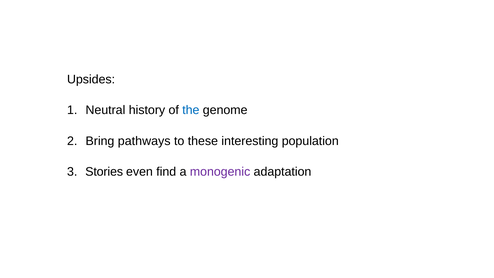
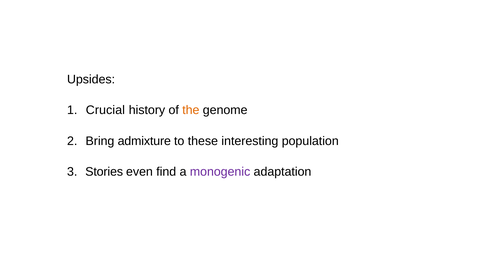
Neutral: Neutral -> Crucial
the colour: blue -> orange
pathways: pathways -> admixture
